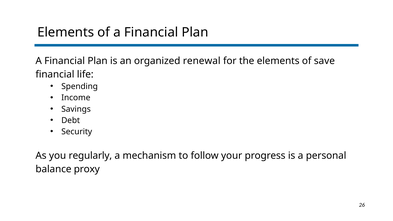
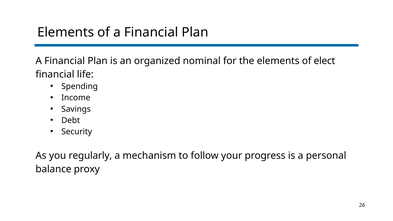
renewal: renewal -> nominal
save: save -> elect
